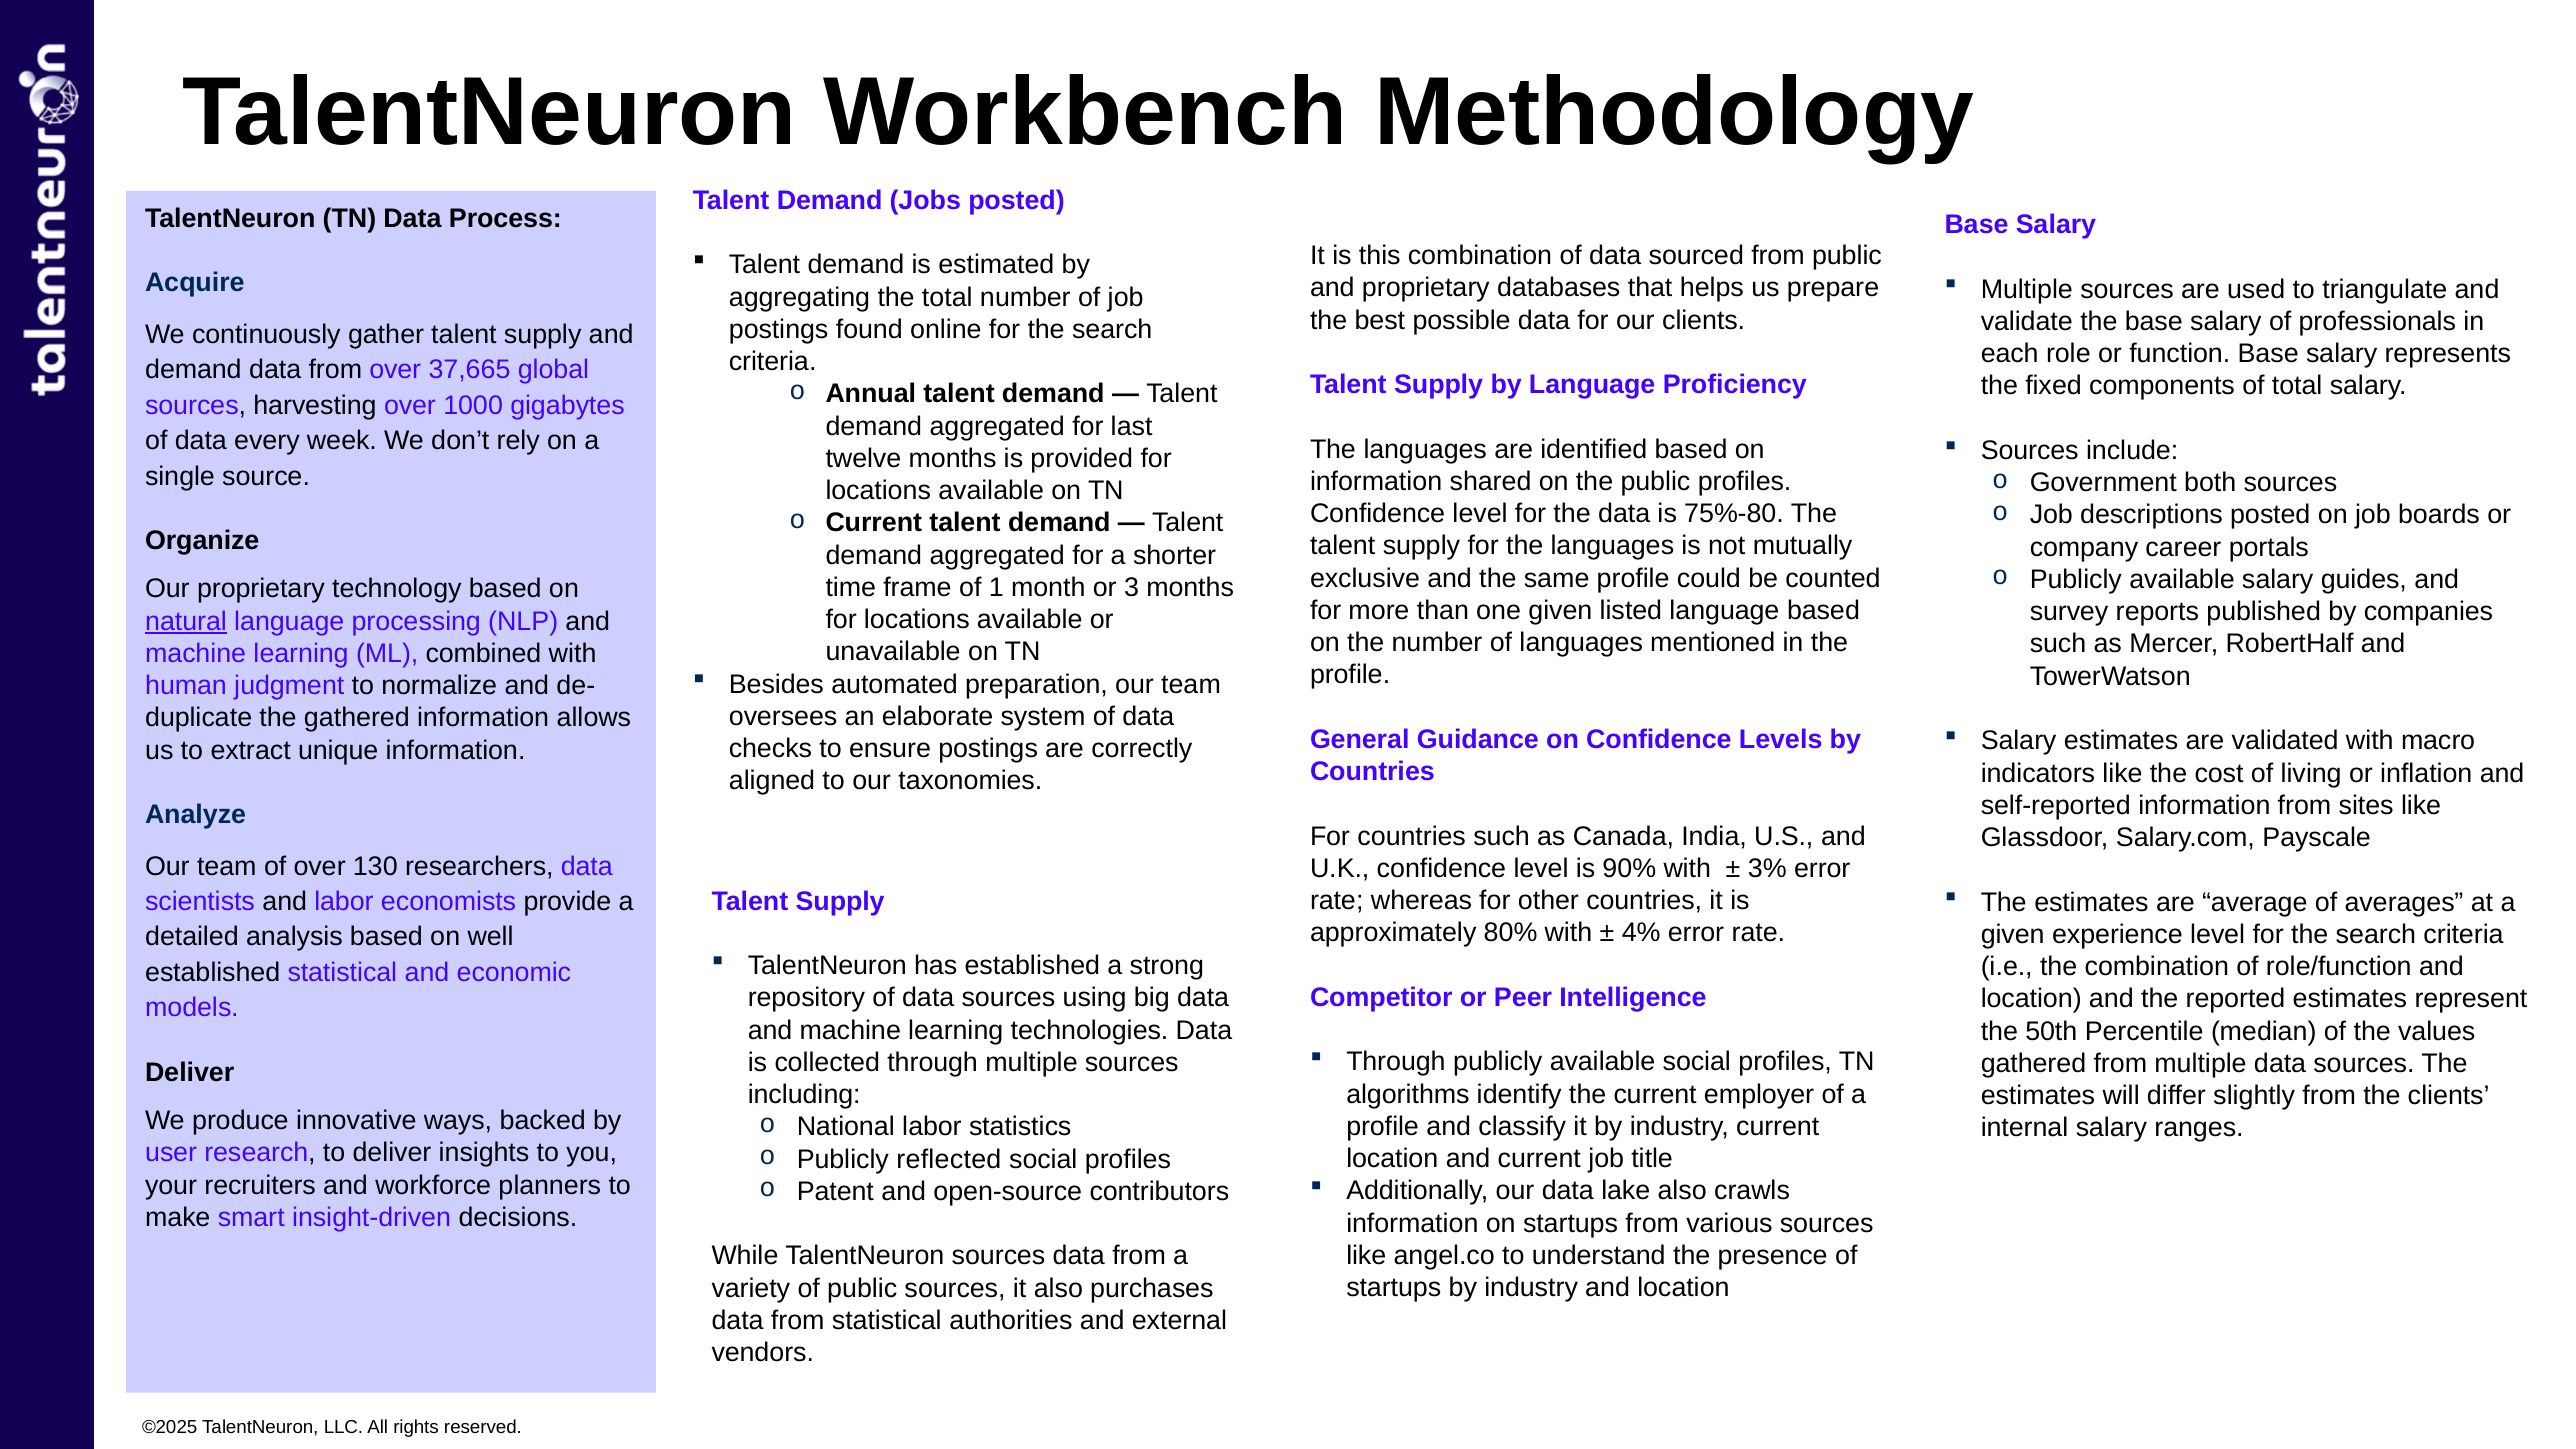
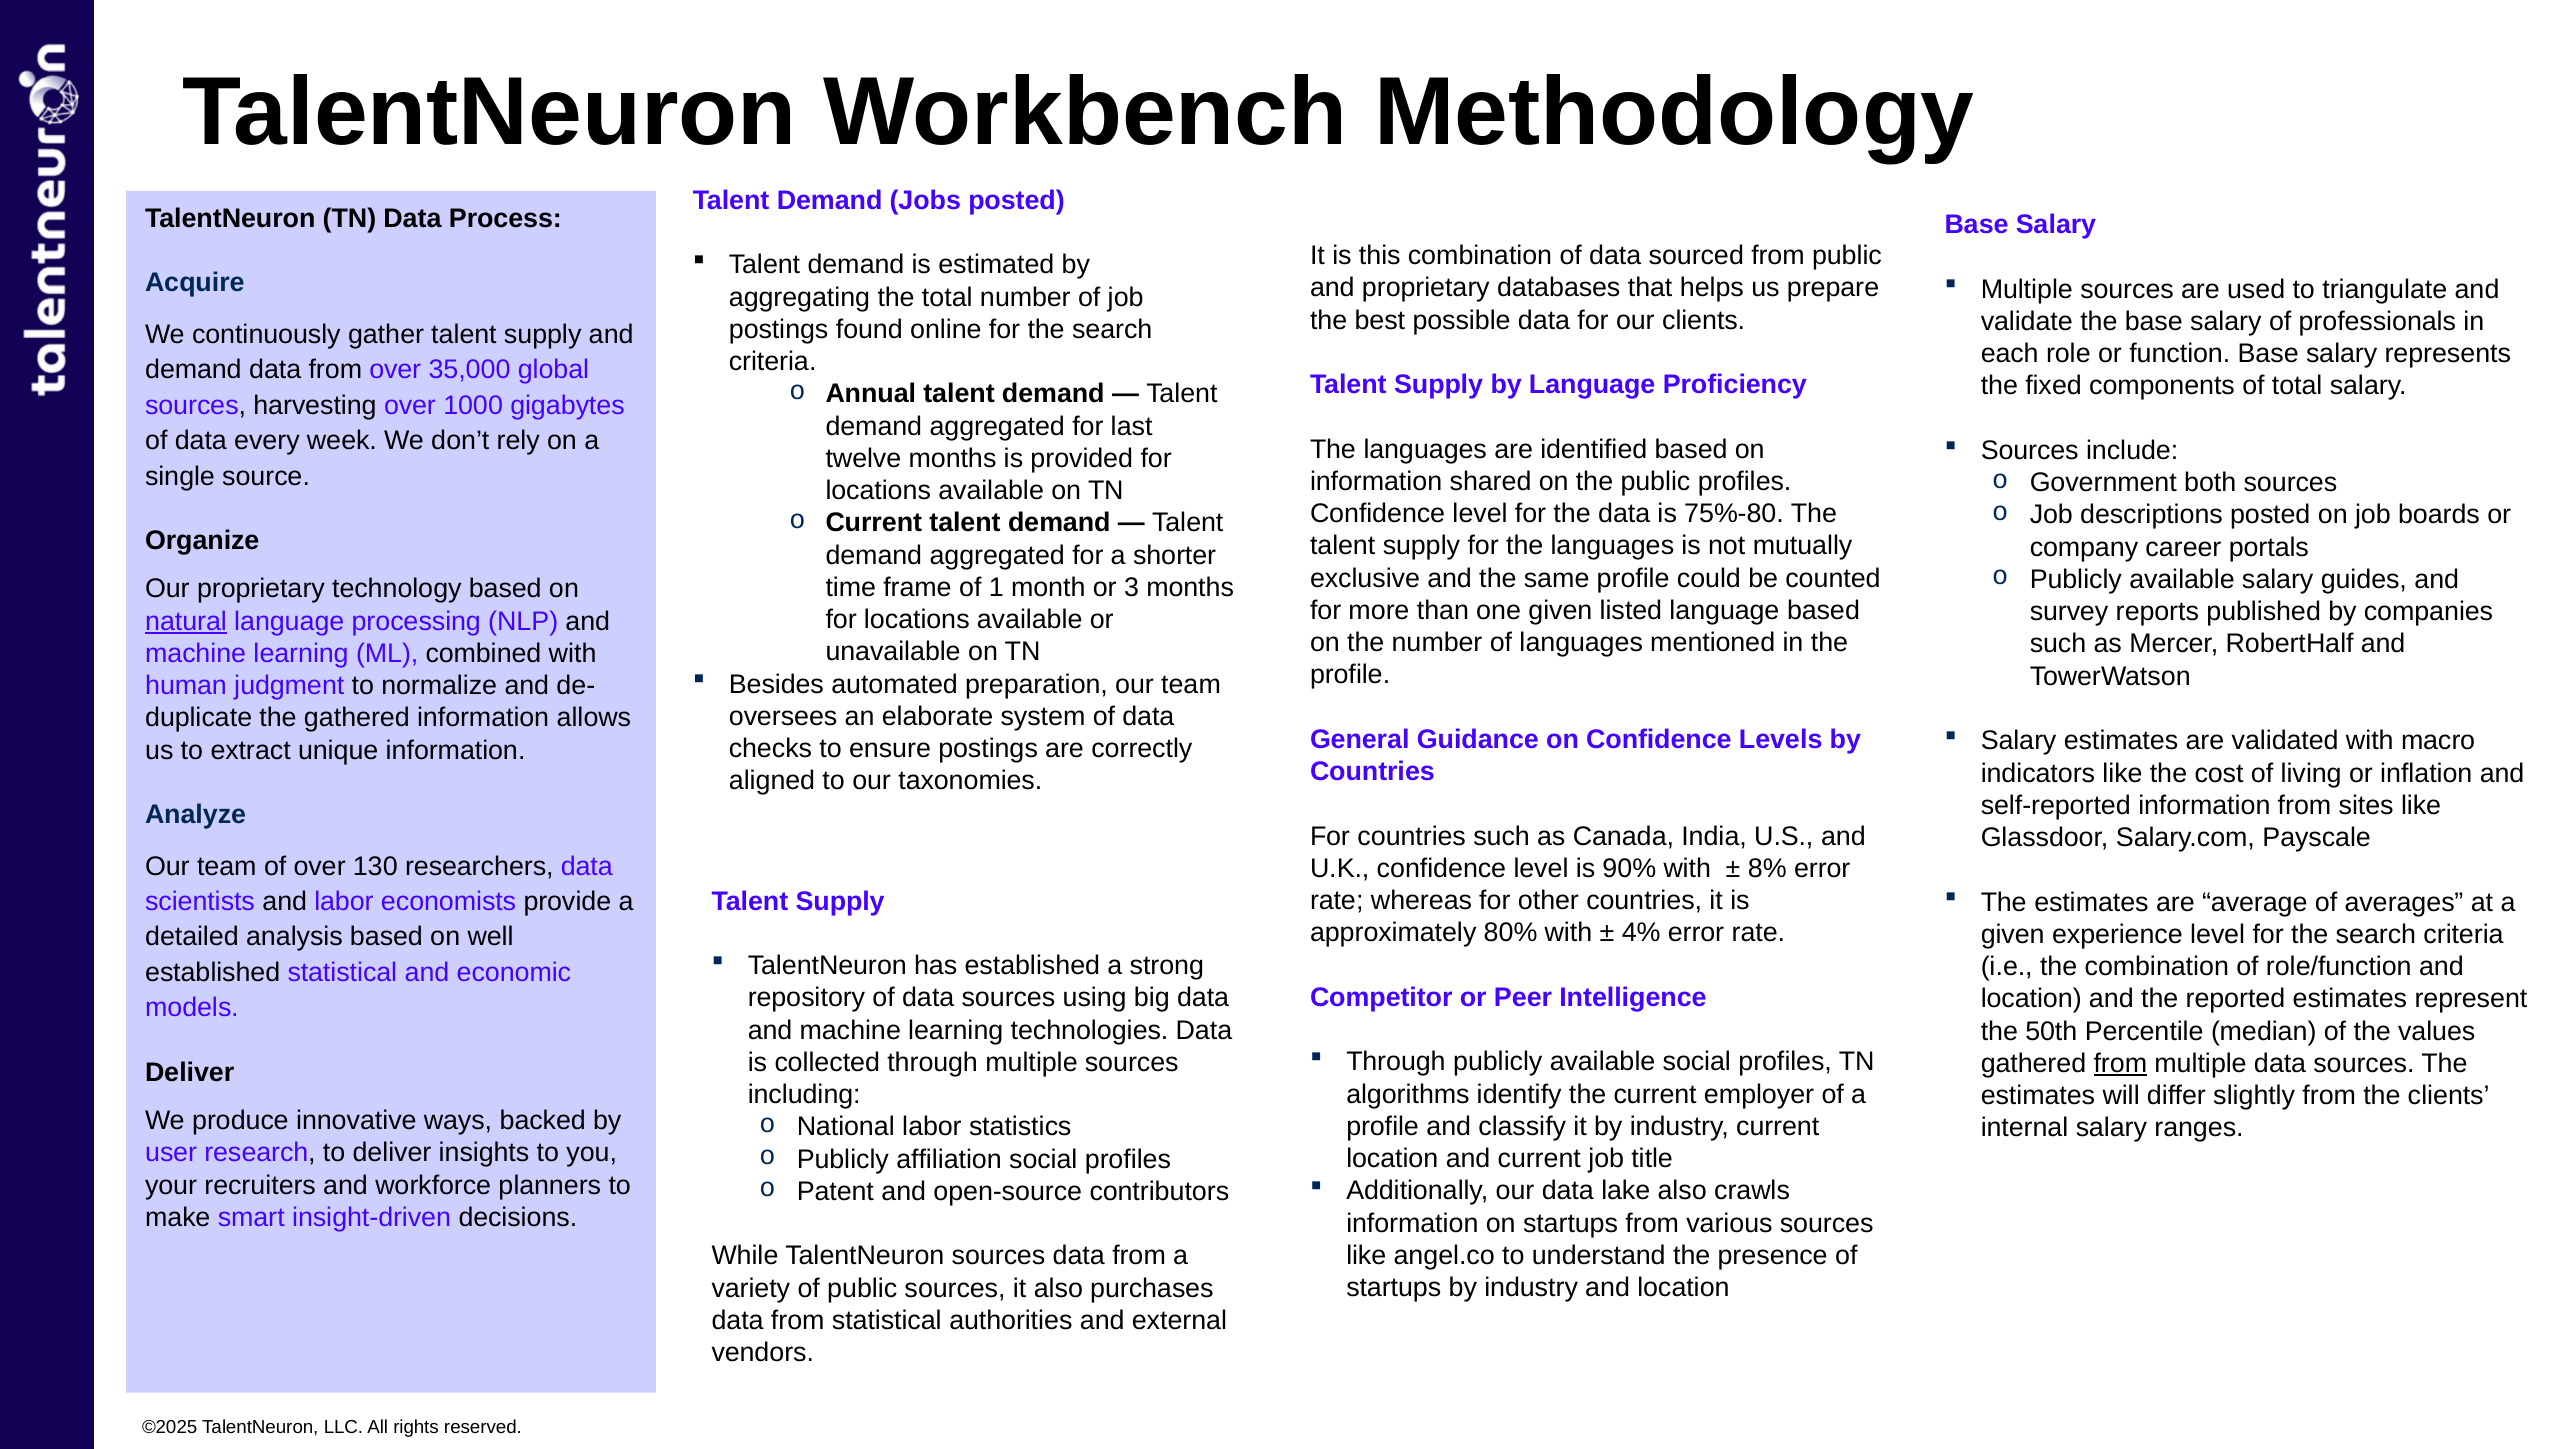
37,665: 37,665 -> 35,000
3%: 3% -> 8%
from at (2120, 1063) underline: none -> present
reflected: reflected -> affiliation
